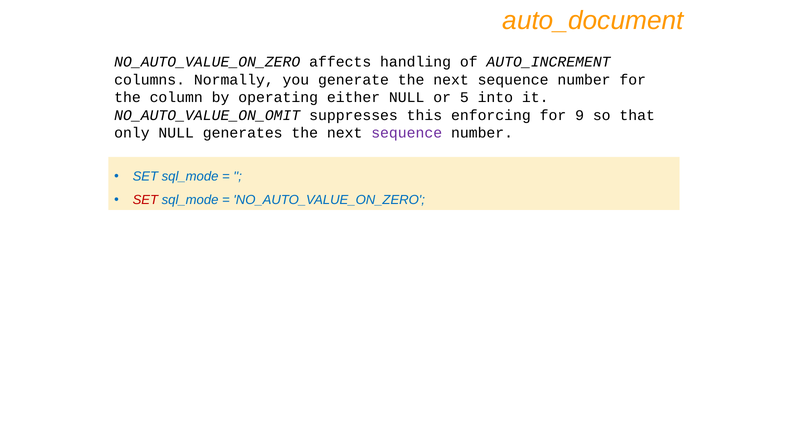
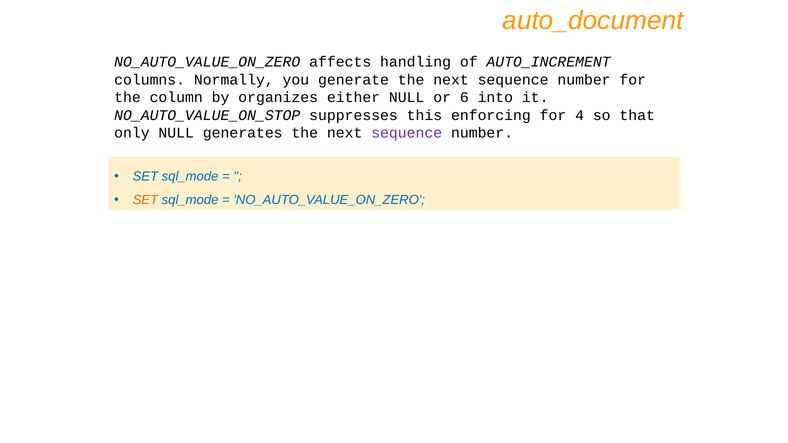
operating: operating -> organizes
5: 5 -> 6
NO_AUTO_VALUE_ON_OMIT: NO_AUTO_VALUE_ON_OMIT -> NO_AUTO_VALUE_ON_STOP
9: 9 -> 4
SET at (145, 200) colour: red -> orange
